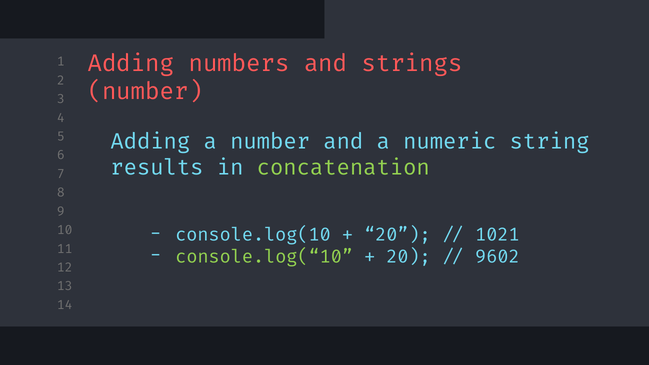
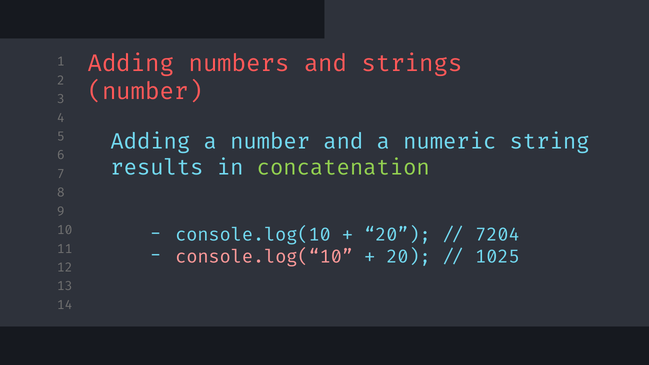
1021: 1021 -> 7204
console.log(“10 colour: light green -> pink
9602: 9602 -> 1025
